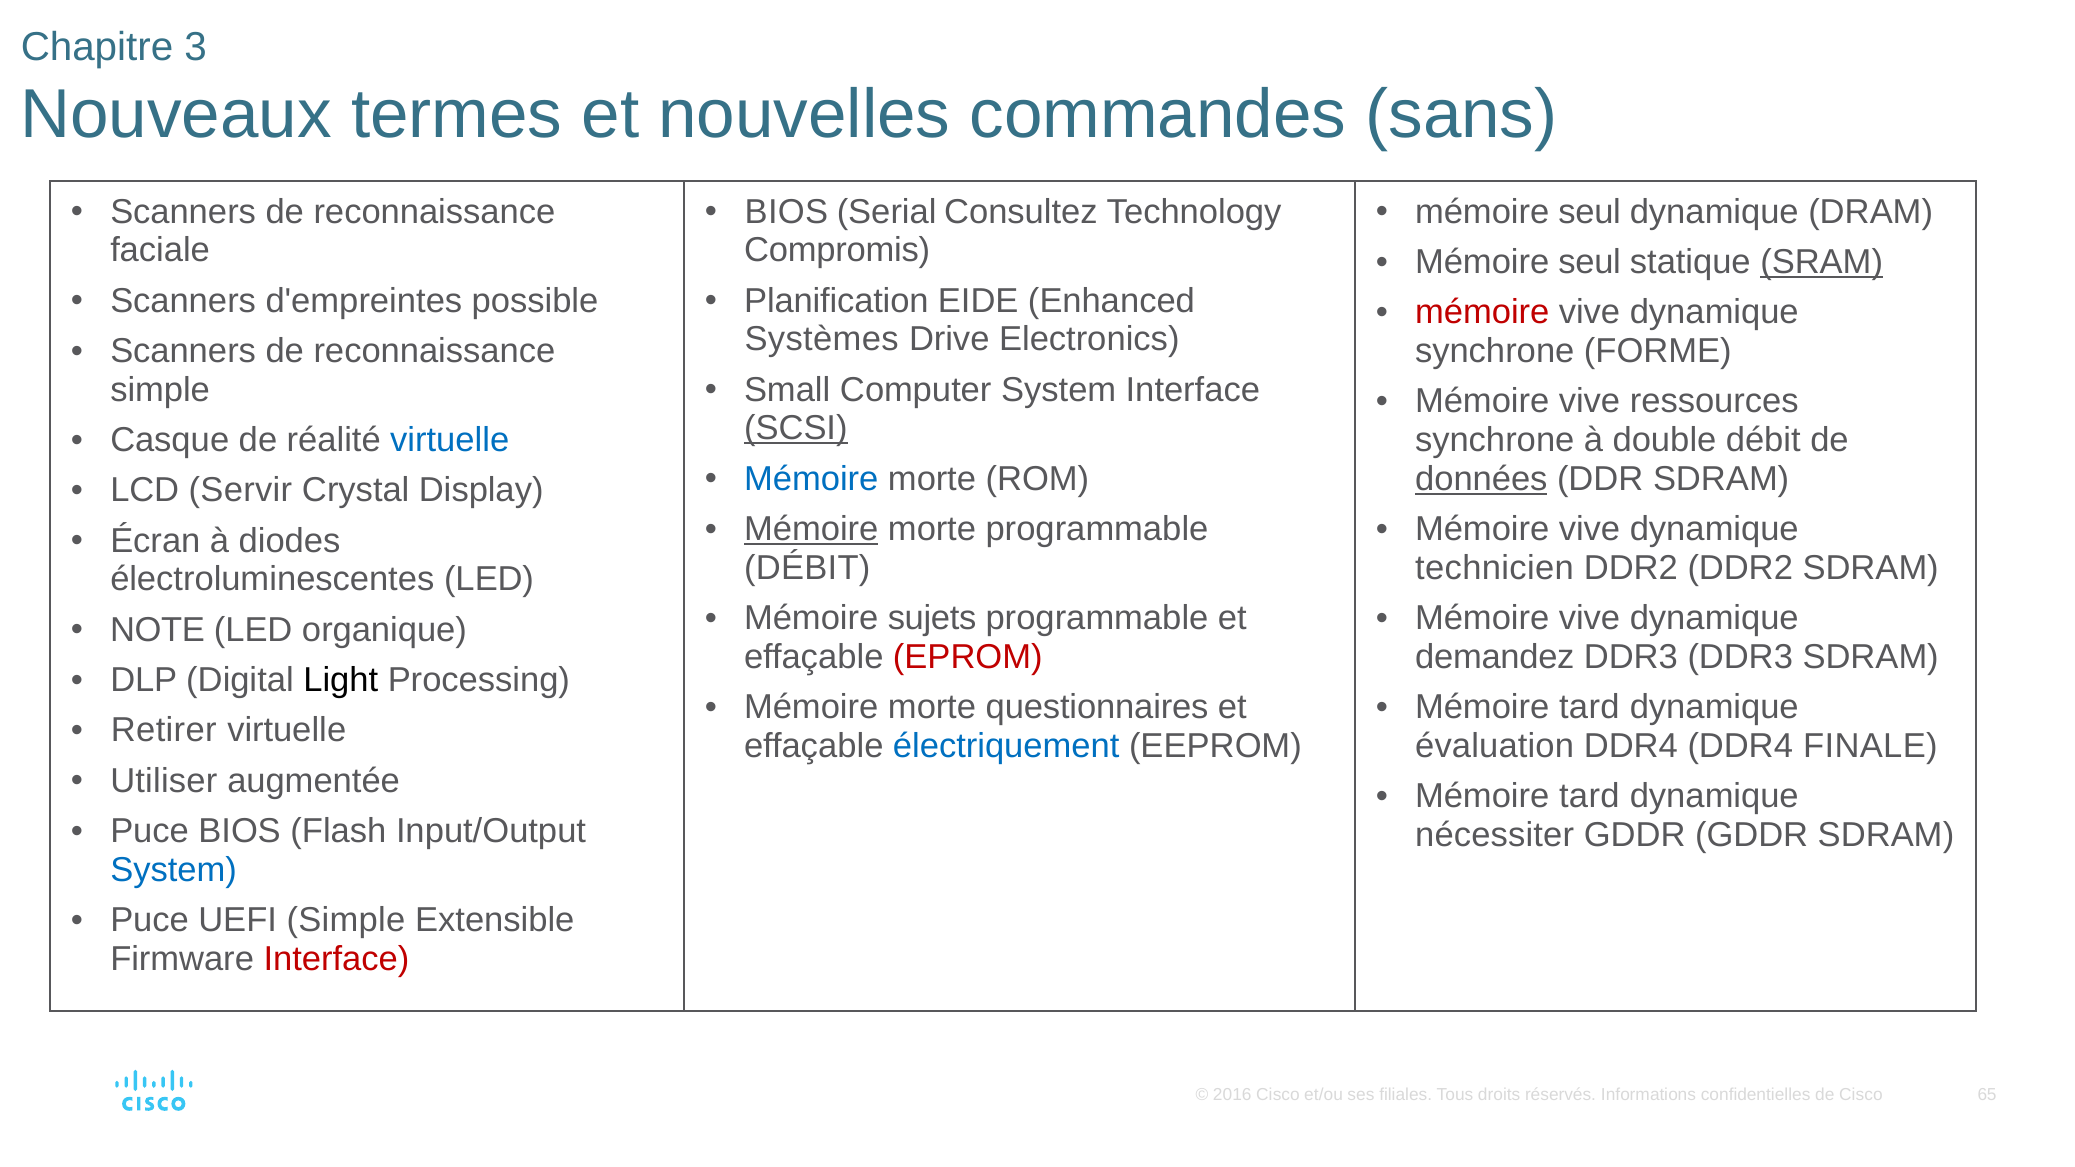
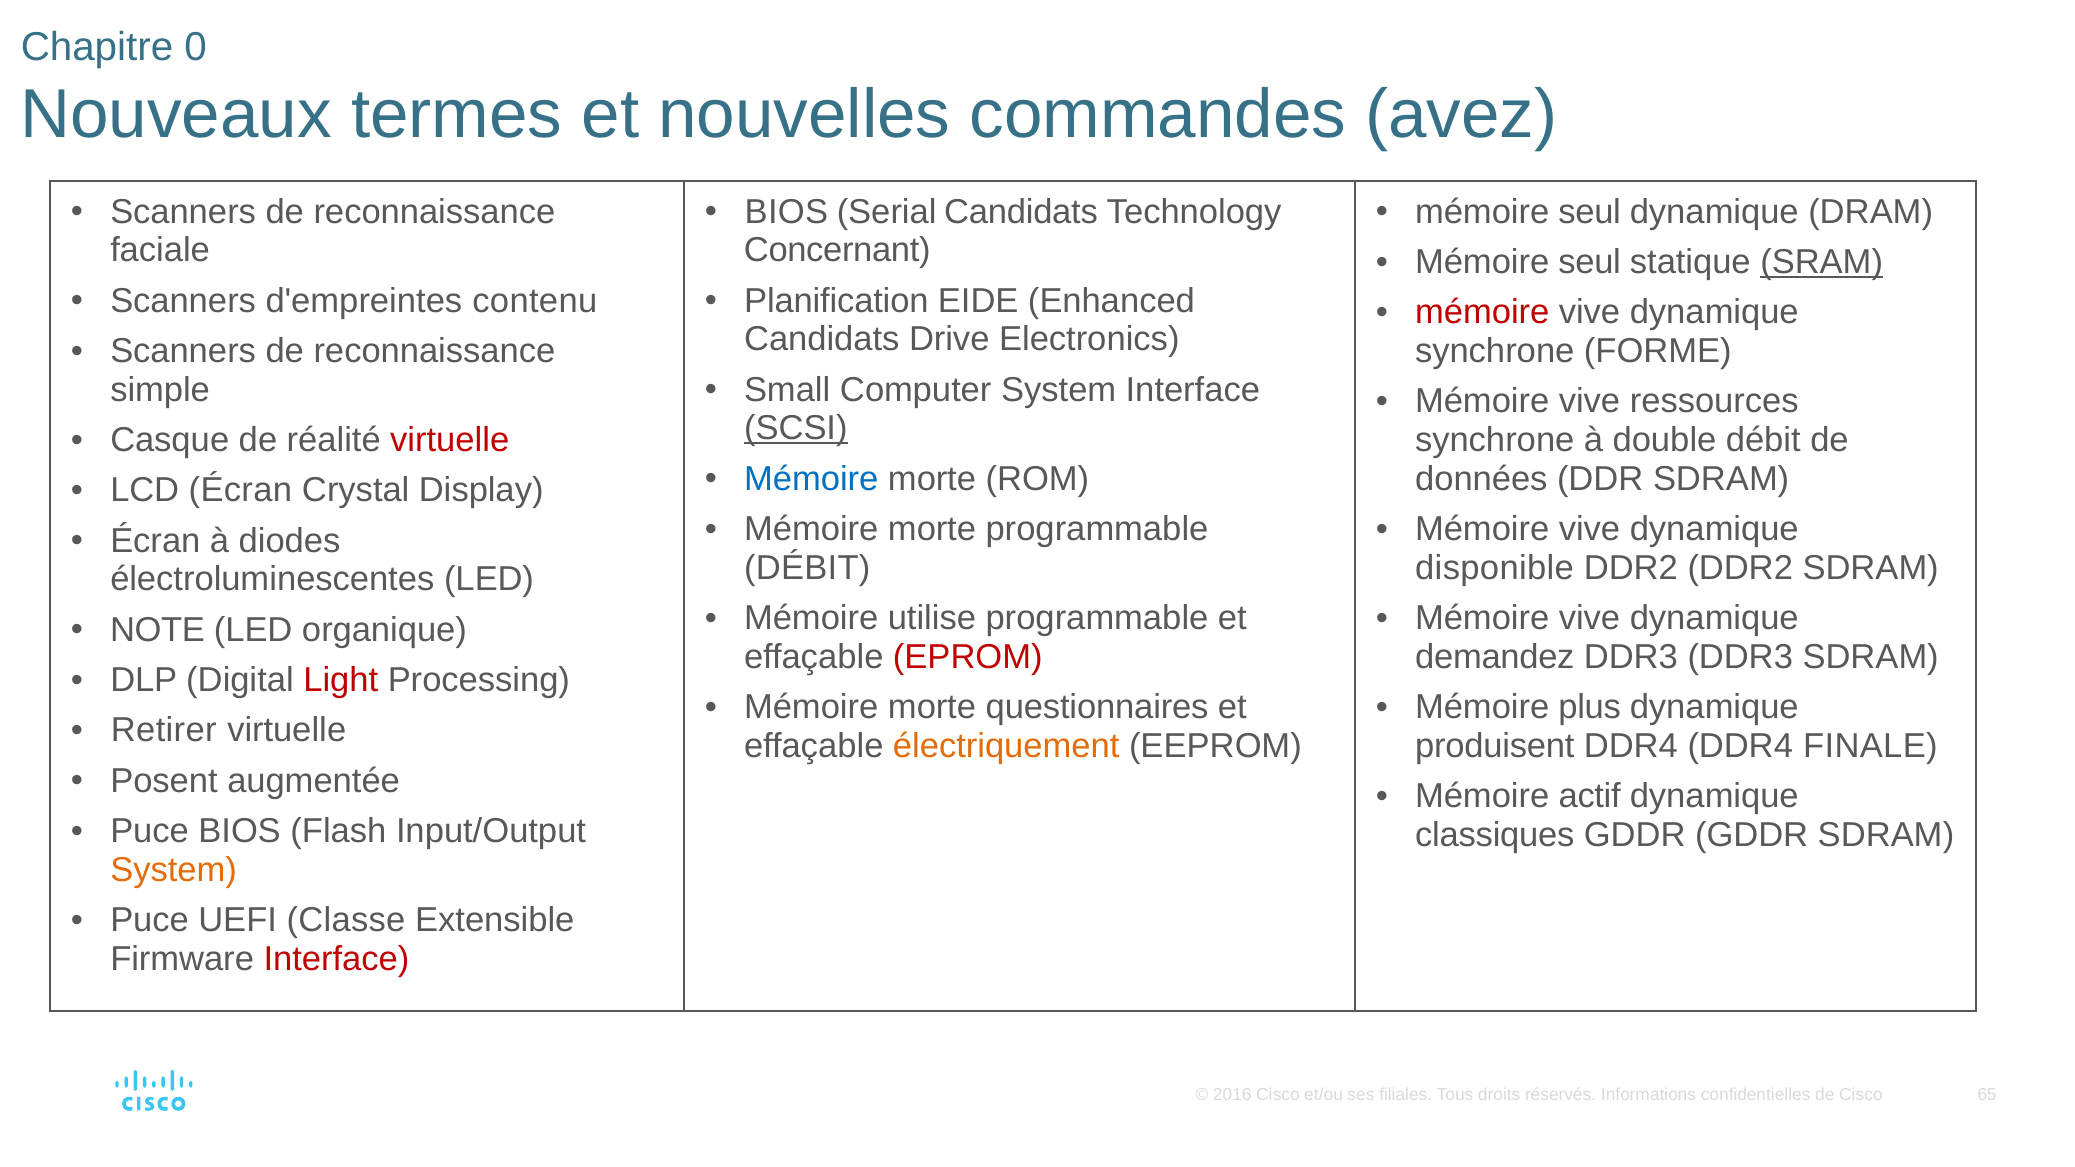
3: 3 -> 0
sans: sans -> avez
Serial Consultez: Consultez -> Candidats
Compromis: Compromis -> Concernant
possible: possible -> contenu
Systèmes at (822, 339): Systèmes -> Candidats
virtuelle at (450, 440) colour: blue -> red
données underline: present -> none
LCD Servir: Servir -> Écran
Mémoire at (811, 529) underline: present -> none
technicien: technicien -> disponible
sujets: sujets -> utilise
Light colour: black -> red
tard at (1589, 707): tard -> plus
électriquement colour: blue -> orange
évaluation: évaluation -> produisent
Utiliser: Utiliser -> Posent
tard at (1589, 796): tard -> actif
nécessiter: nécessiter -> classiques
System at (174, 870) colour: blue -> orange
UEFI Simple: Simple -> Classe
